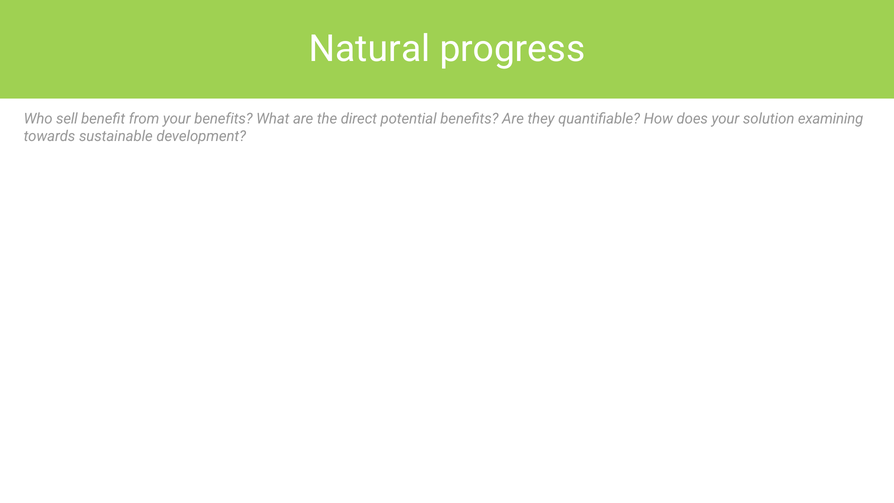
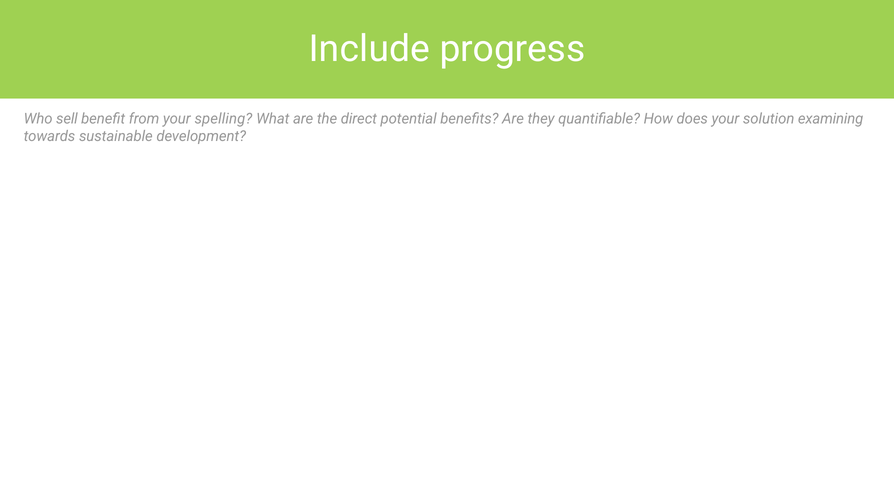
Natural: Natural -> Include
your benefits: benefits -> spelling
